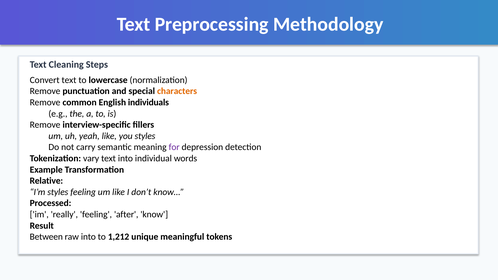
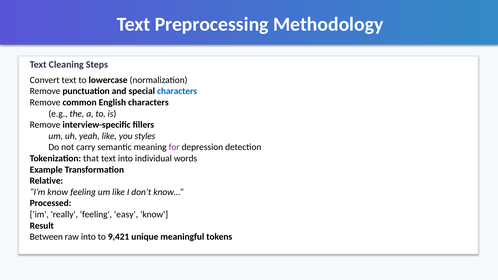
characters at (177, 91) colour: orange -> blue
English individuals: individuals -> characters
vary: vary -> that
I’m styles: styles -> know
after: after -> easy
1,212: 1,212 -> 9,421
